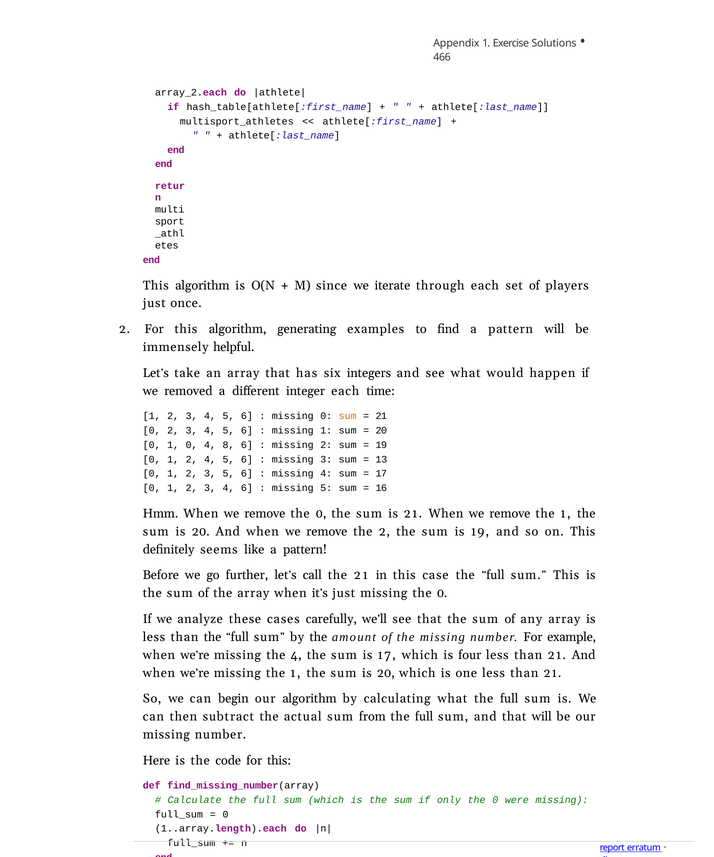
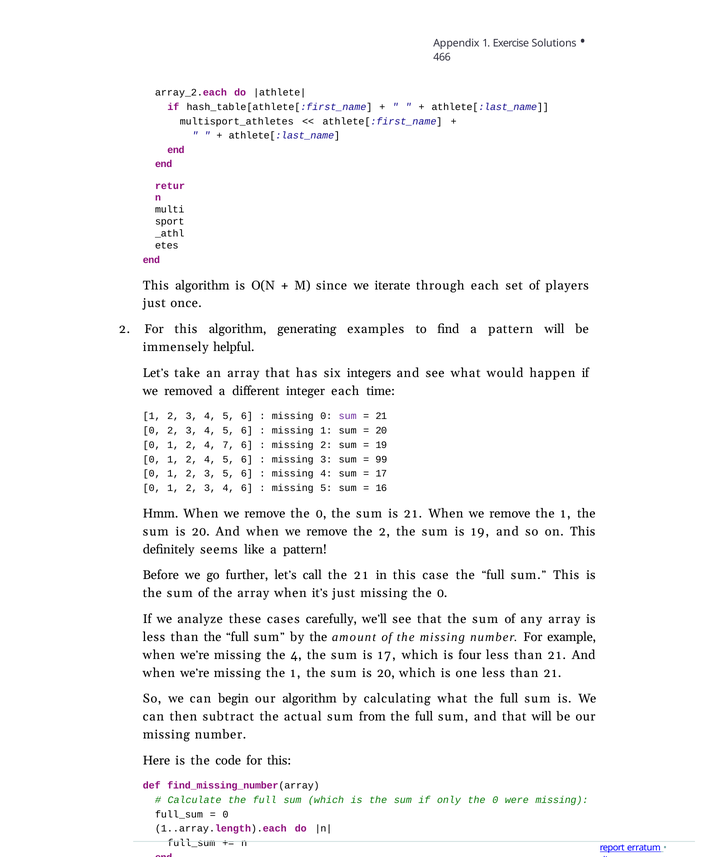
sum at (348, 416) colour: orange -> purple
0 at (192, 445): 0 -> 2
8: 8 -> 7
13: 13 -> 99
